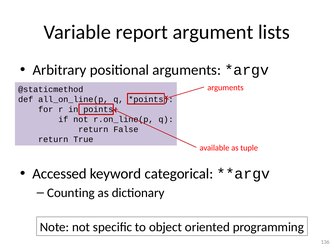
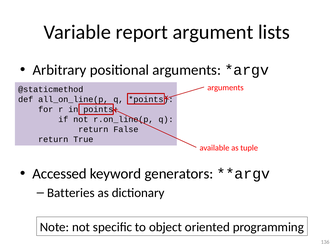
categorical: categorical -> generators
Counting: Counting -> Batteries
